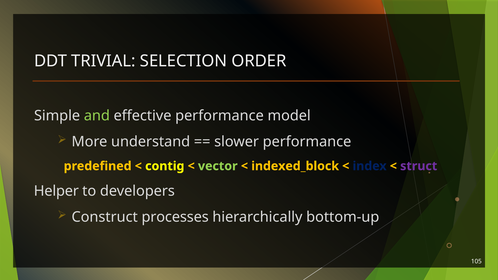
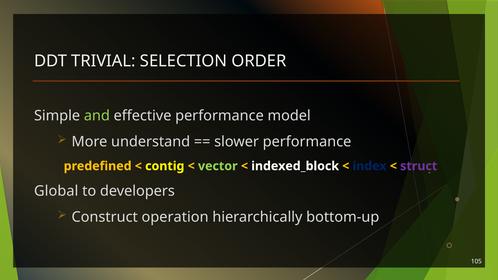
indexed_block colour: yellow -> white
Helper: Helper -> Global
processes: processes -> operation
